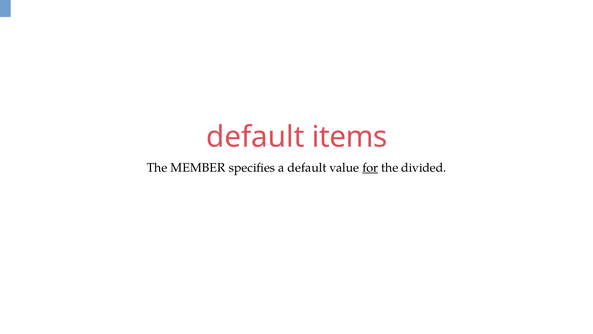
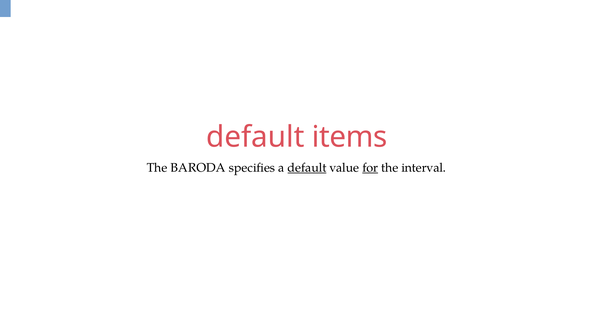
MEMBER: MEMBER -> BARODA
default at (307, 168) underline: none -> present
divided: divided -> interval
